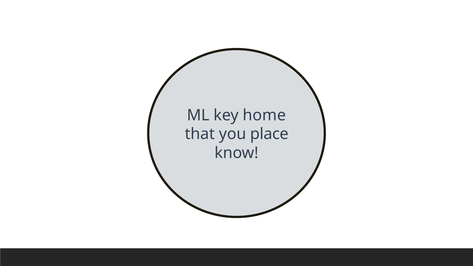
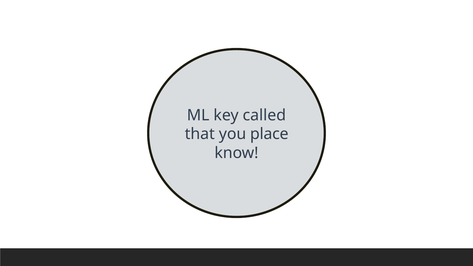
home: home -> called
